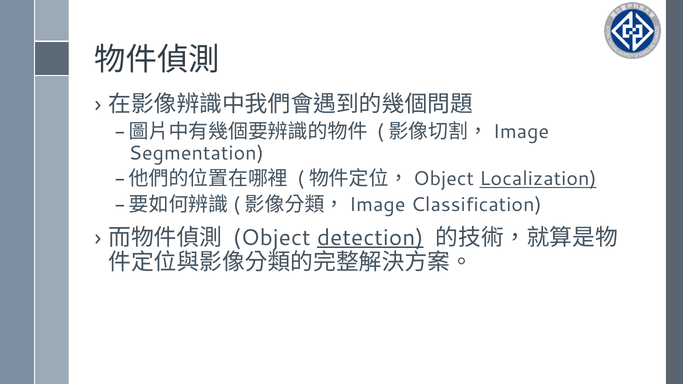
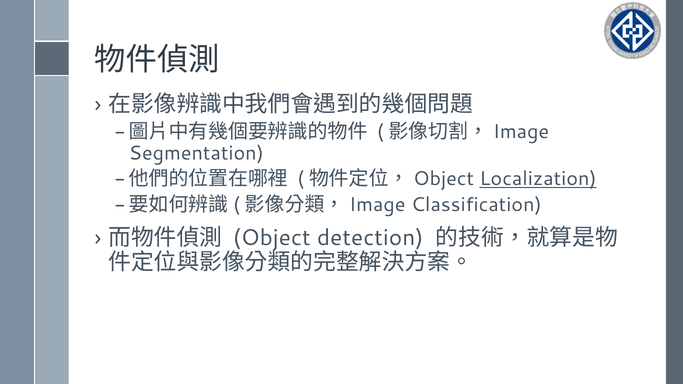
detection underline: present -> none
